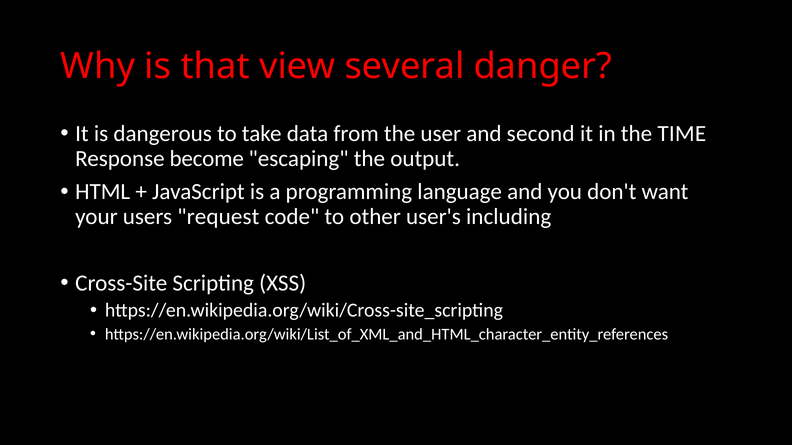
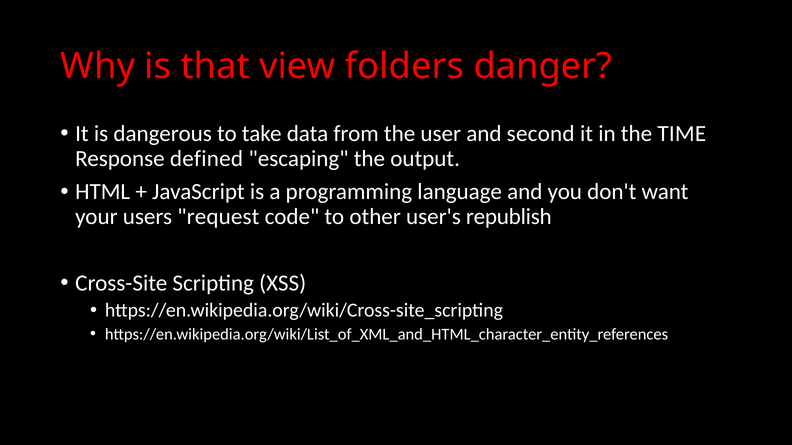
several: several -> folders
become: become -> defined
including: including -> republish
